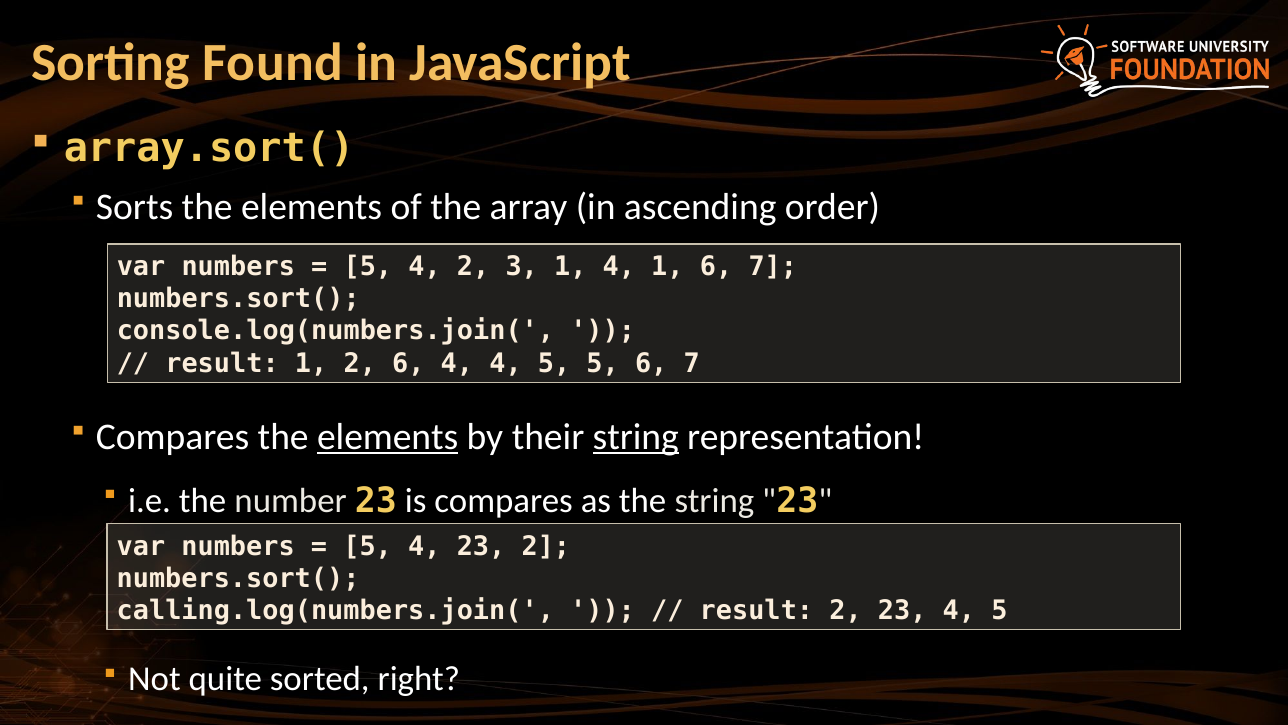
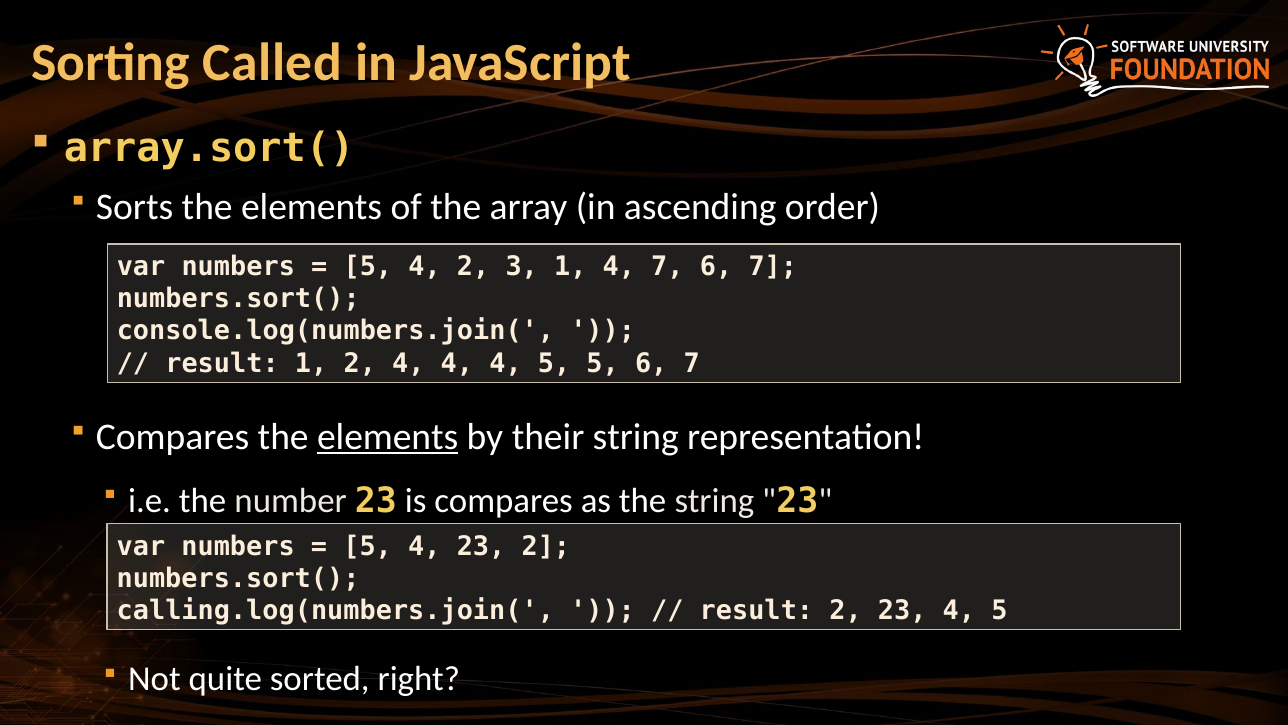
Found: Found -> Called
4 1: 1 -> 7
2 6: 6 -> 4
string at (636, 437) underline: present -> none
